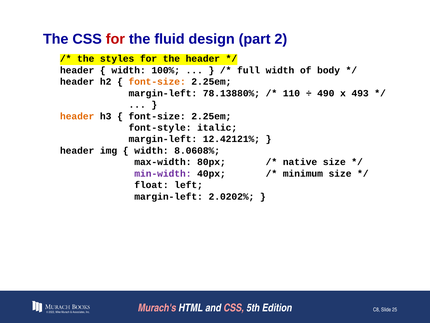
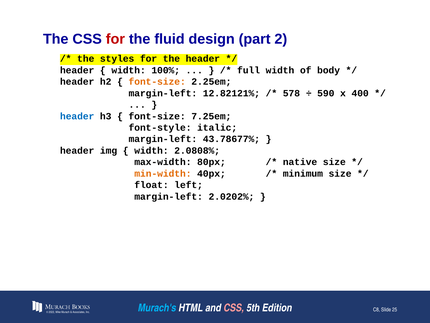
78.13880%: 78.13880% -> 12.82121%
110: 110 -> 578
490: 490 -> 590
493: 493 -> 400
header at (77, 116) colour: orange -> blue
2.25em at (211, 116): 2.25em -> 7.25em
12.42121%: 12.42121% -> 43.78677%
8.0608%: 8.0608% -> 2.0808%
min-width colour: purple -> orange
Murach's colour: pink -> light blue
